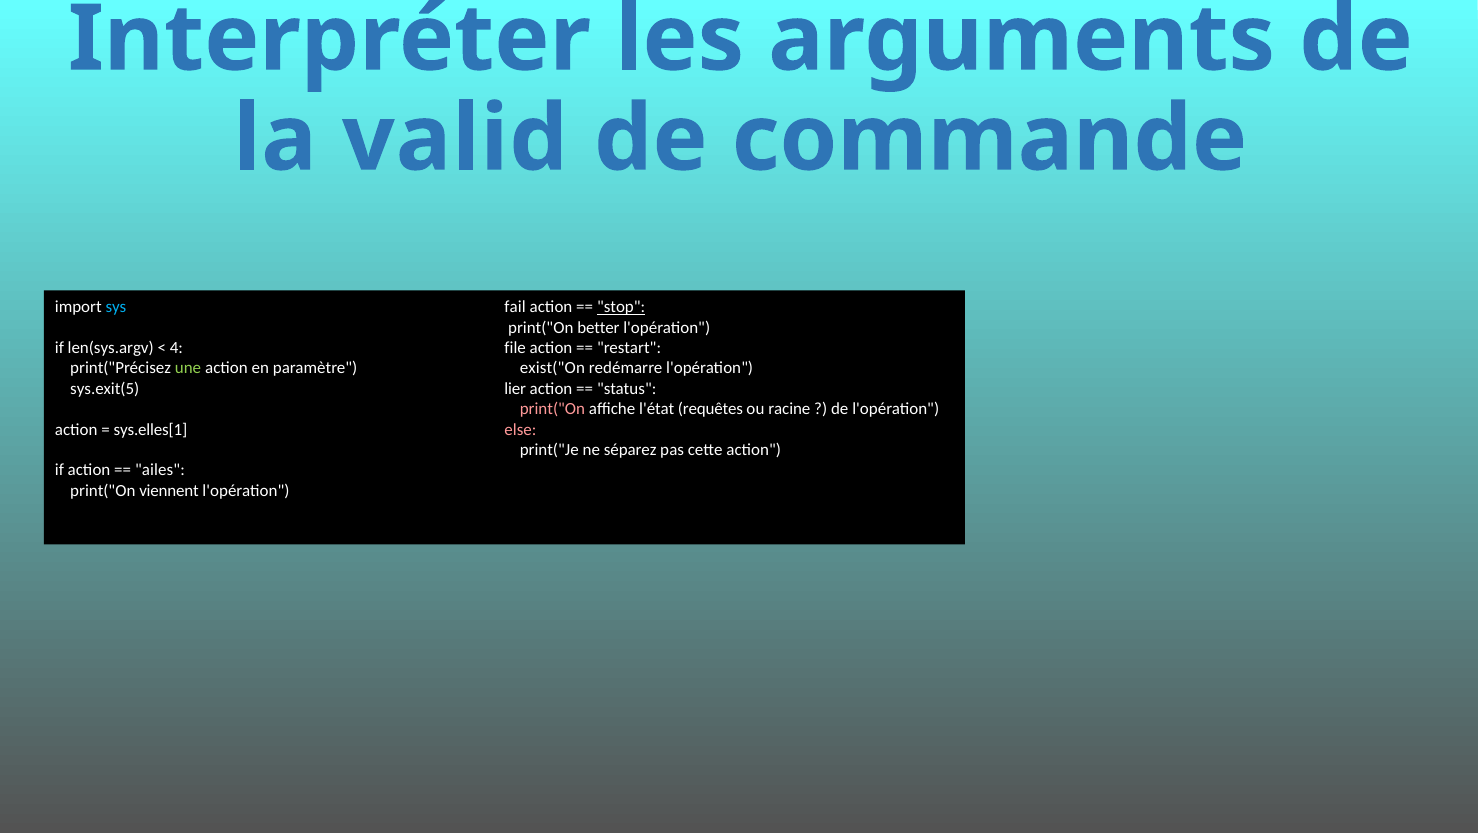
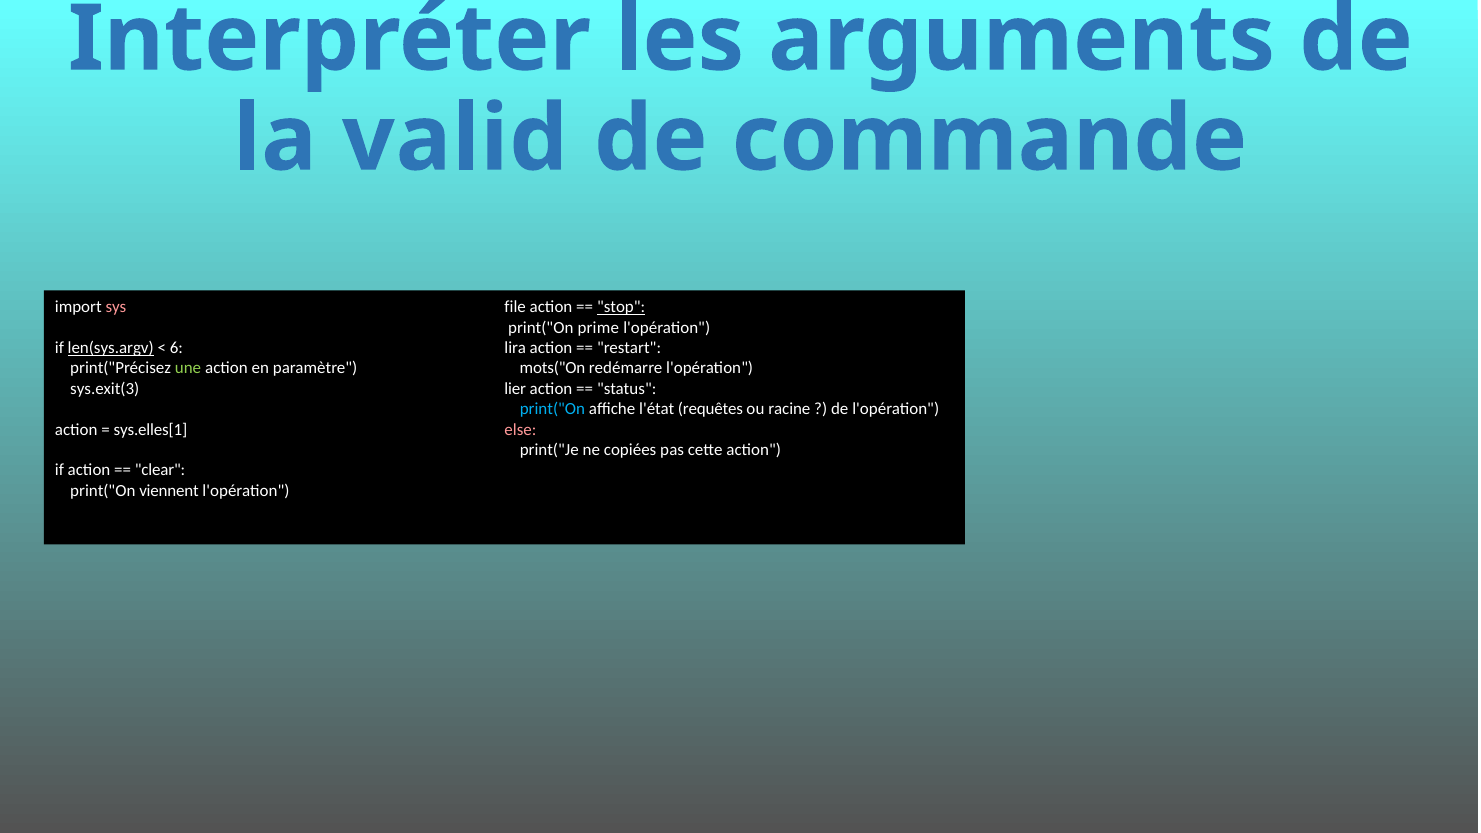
sys colour: light blue -> pink
fail: fail -> file
better: better -> prime
len(sys.argv underline: none -> present
4: 4 -> 6
file: file -> lira
exist("On: exist("On -> mots("On
sys.exit(5: sys.exit(5 -> sys.exit(3
print("On at (552, 409) colour: pink -> light blue
séparez: séparez -> copiées
ailes: ailes -> clear
